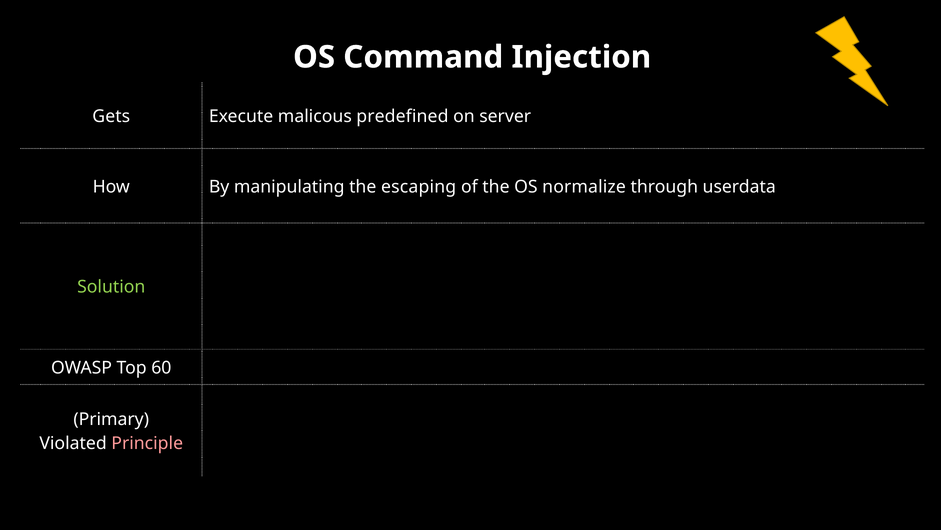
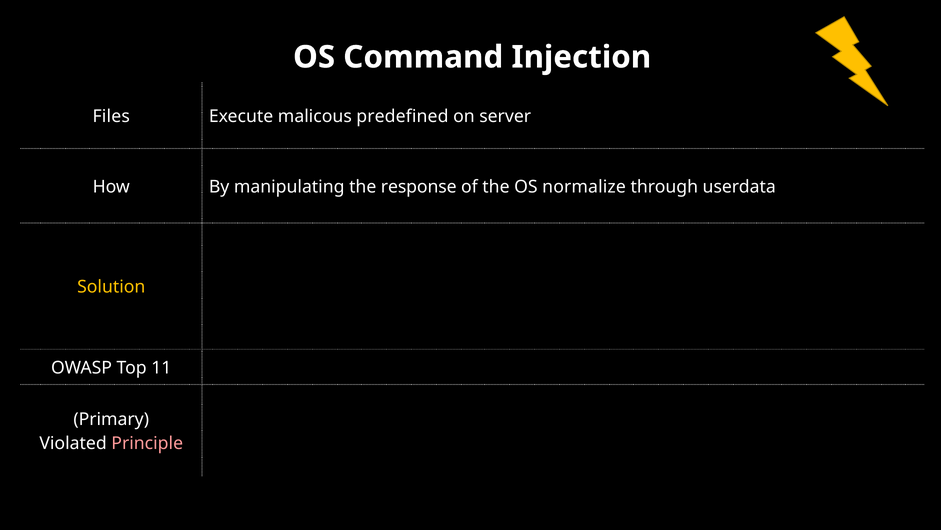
Gets: Gets -> Files
escaping: escaping -> response
Solution colour: light green -> yellow
60: 60 -> 11
